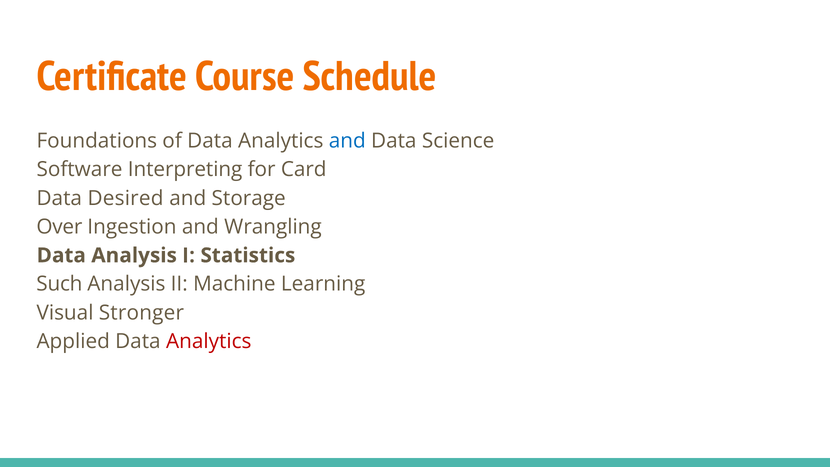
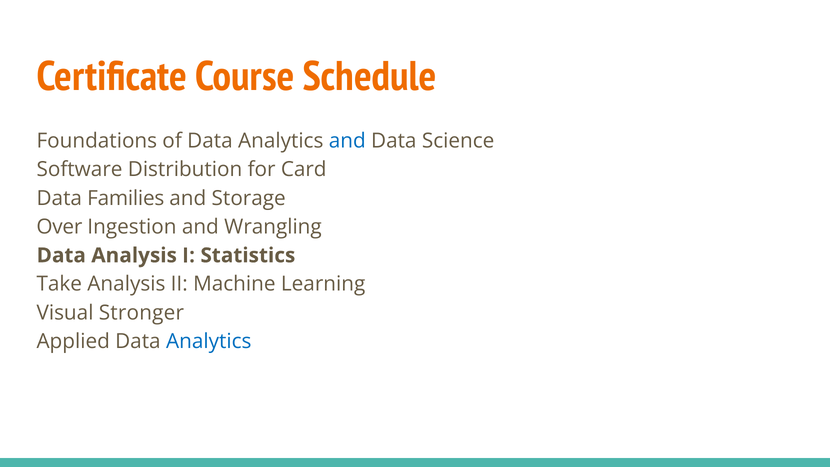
Interpreting: Interpreting -> Distribution
Desired: Desired -> Families
Such: Such -> Take
Analytics at (209, 341) colour: red -> blue
